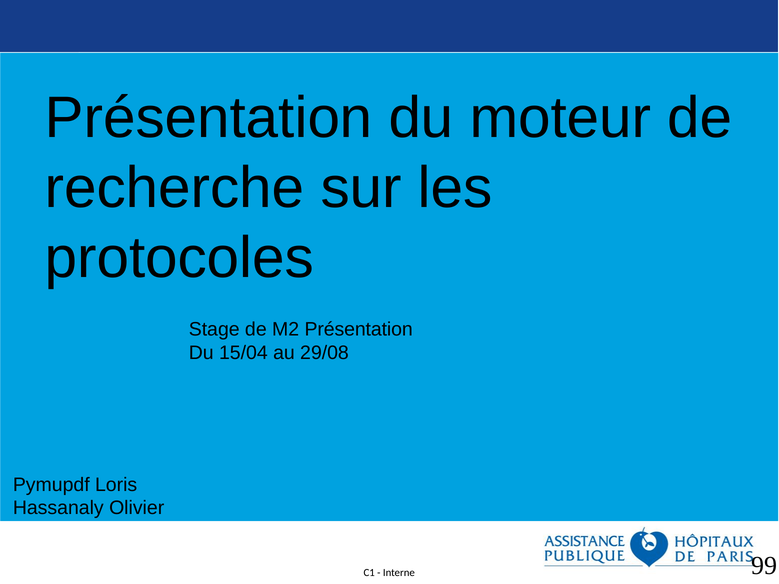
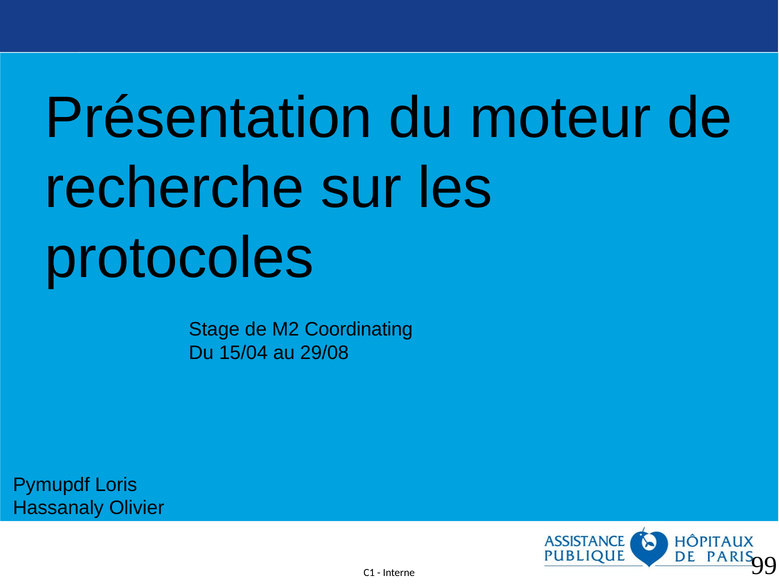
M2 Présentation: Présentation -> Coordinating
